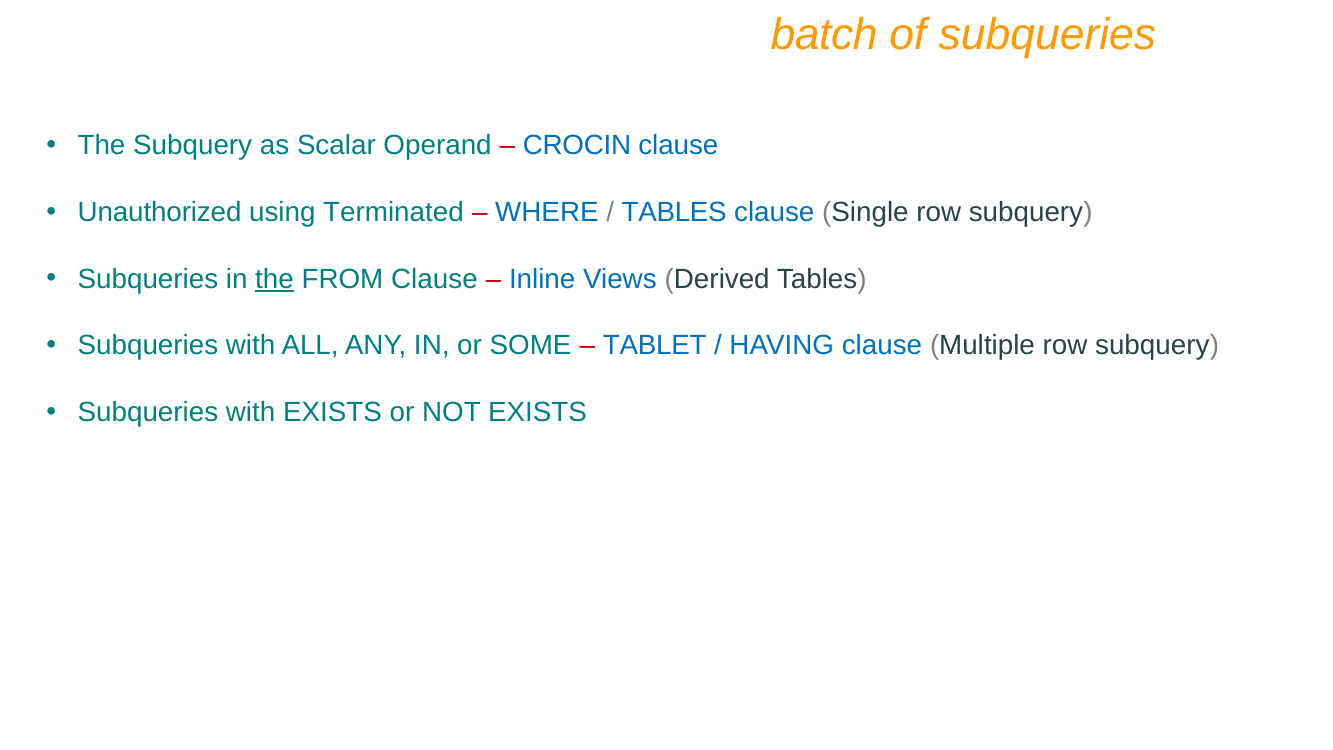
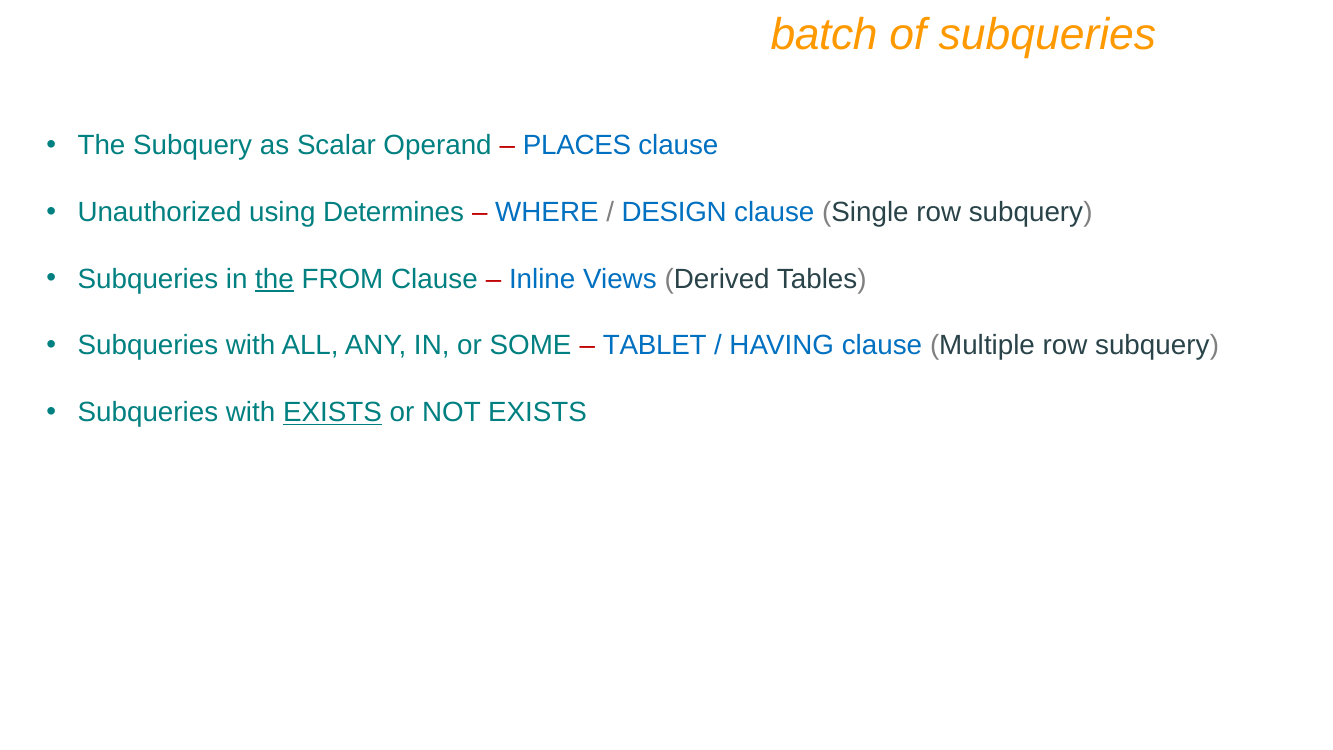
CROCIN: CROCIN -> PLACES
Terminated: Terminated -> Determines
TABLES at (674, 212): TABLES -> DESIGN
EXISTS at (332, 412) underline: none -> present
